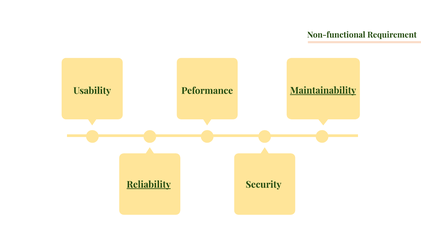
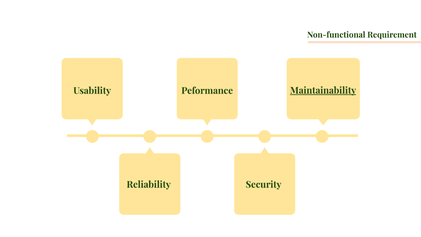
Reliability underline: present -> none
